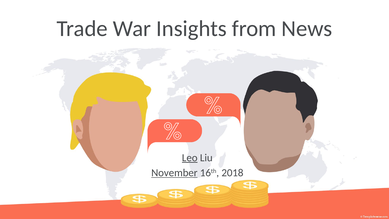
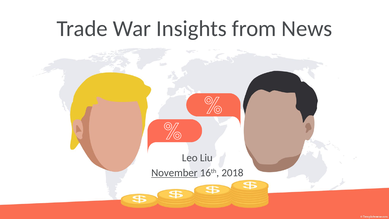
Leo underline: present -> none
